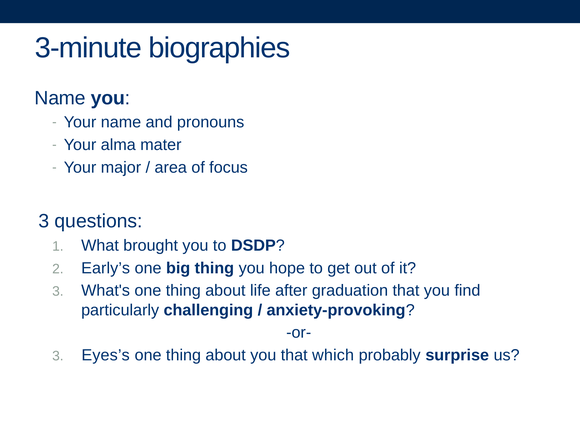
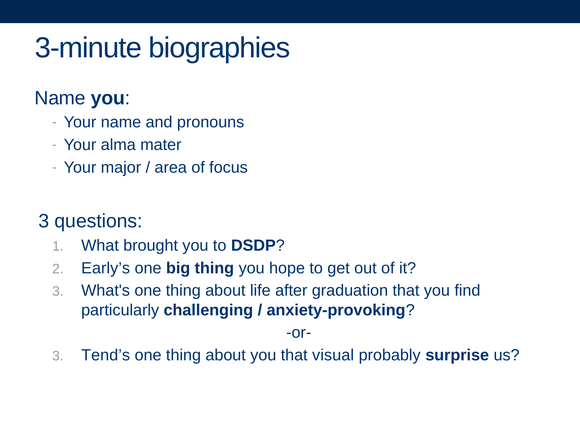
Eyes’s: Eyes’s -> Tend’s
which: which -> visual
